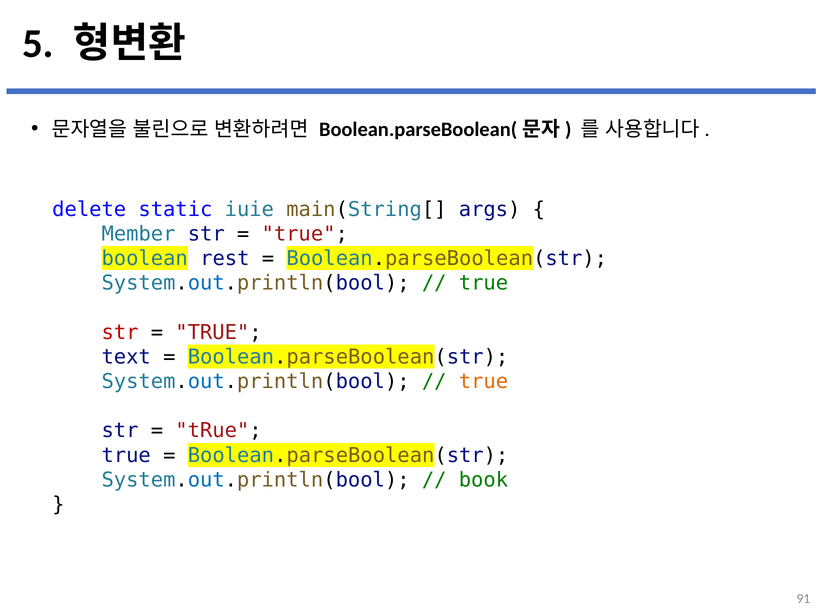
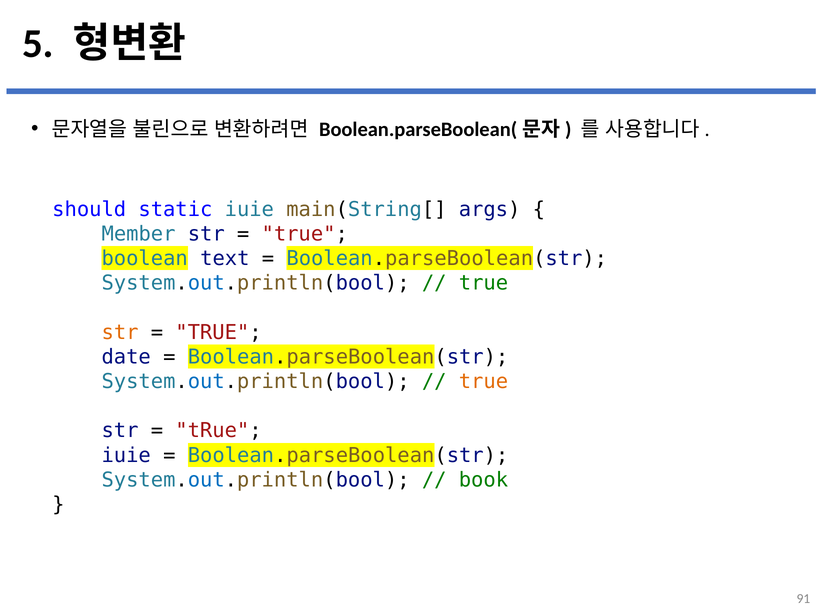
delete: delete -> should
rest: rest -> text
str at (120, 332) colour: red -> orange
text: text -> date
true at (126, 455): true -> iuie
